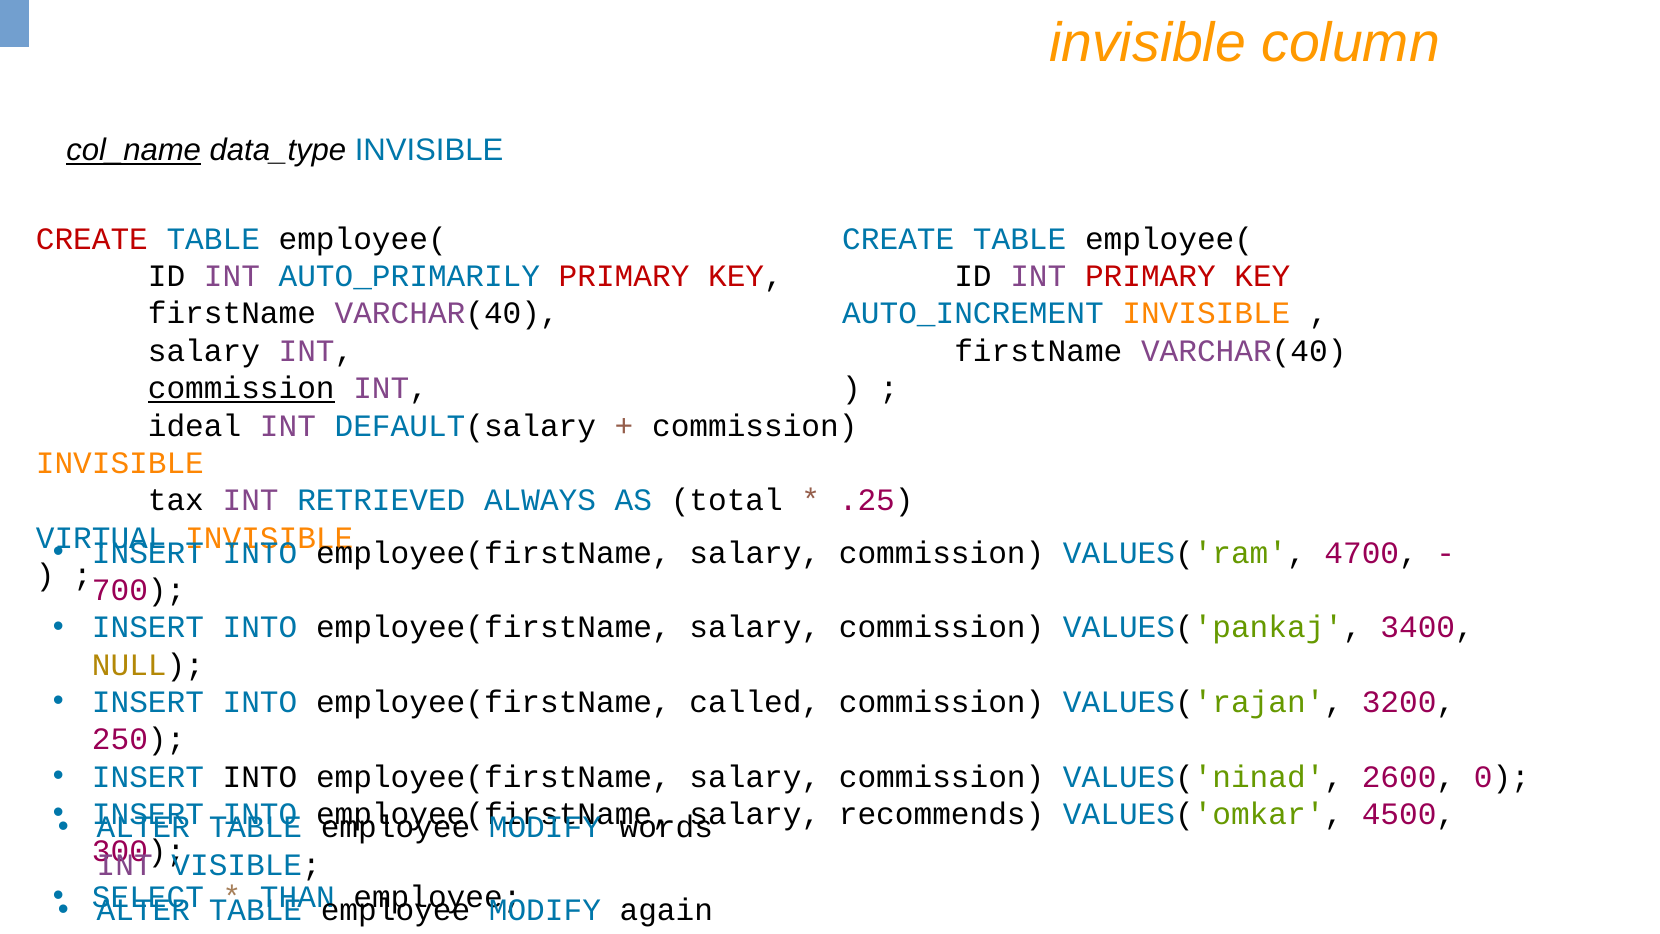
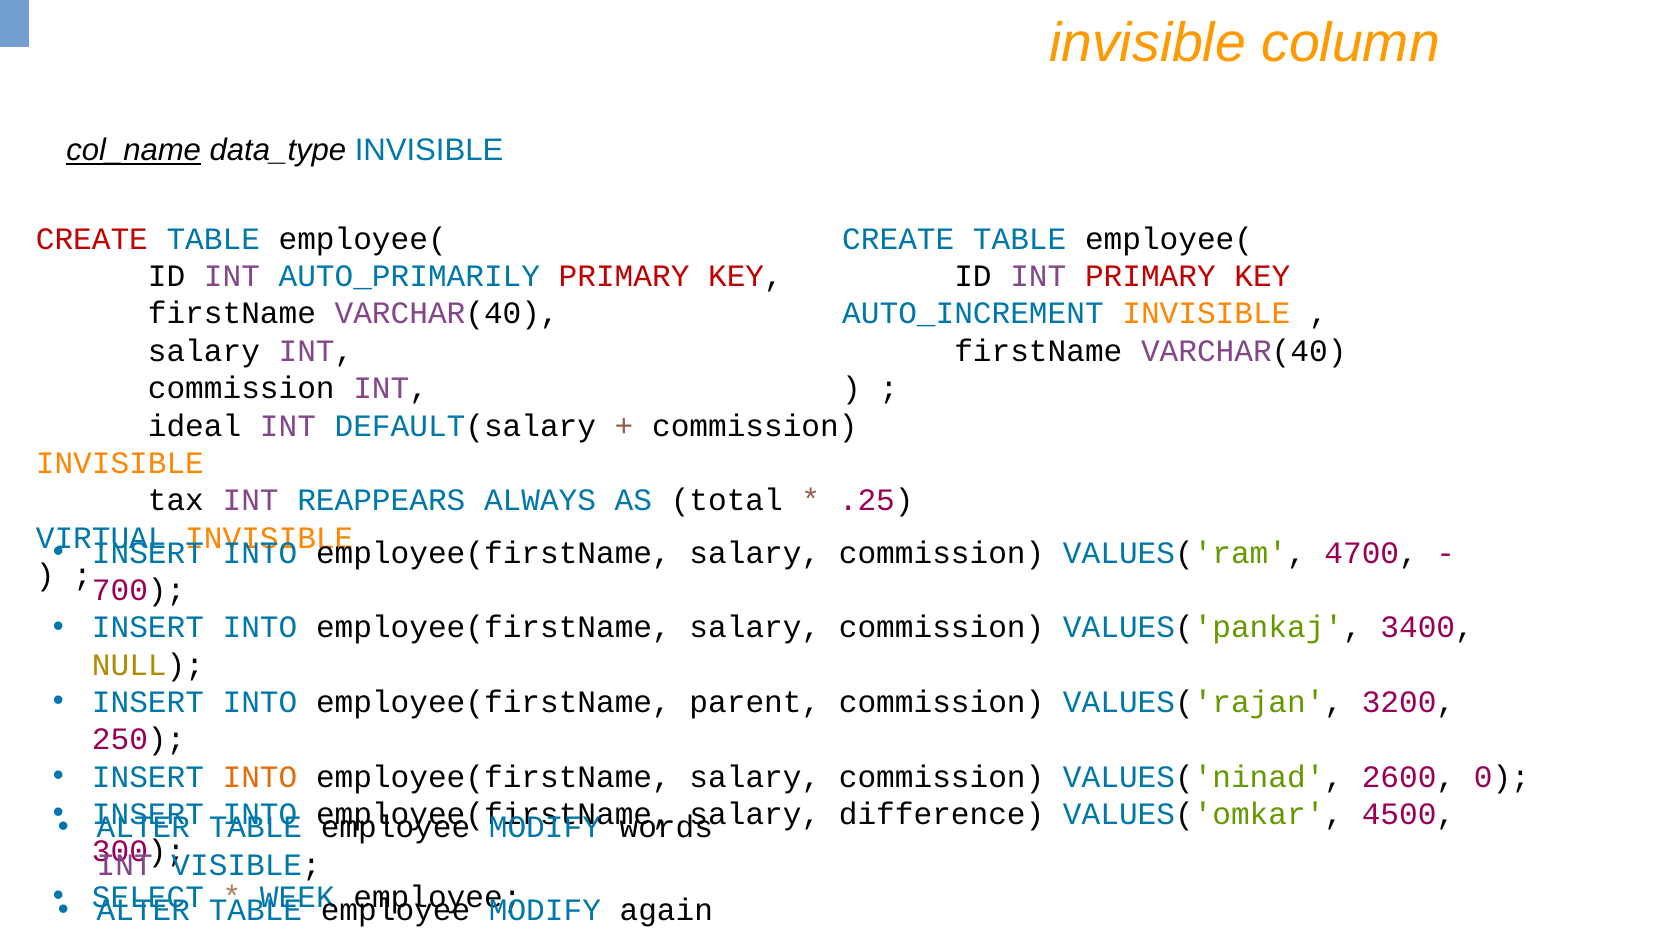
commission at (241, 388) underline: present -> none
RETRIEVED: RETRIEVED -> REAPPEARS
called: called -> parent
INTO at (260, 777) colour: black -> orange
recommends: recommends -> difference
THAN: THAN -> WEEK
